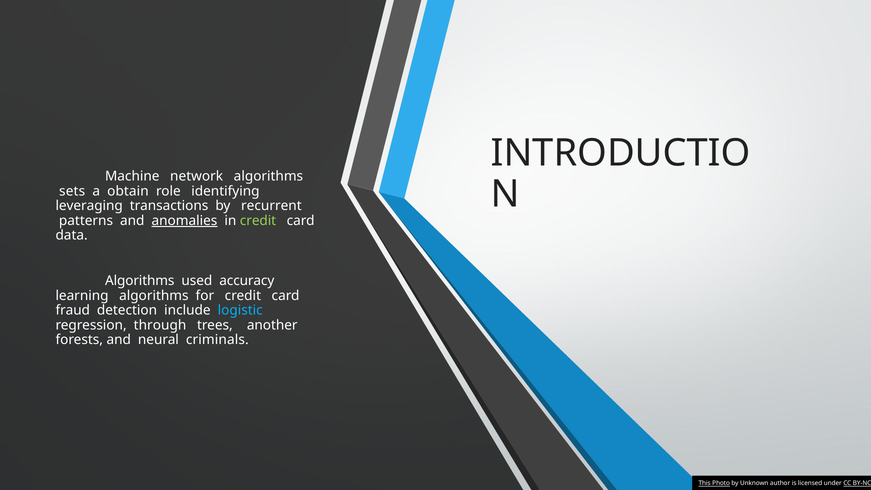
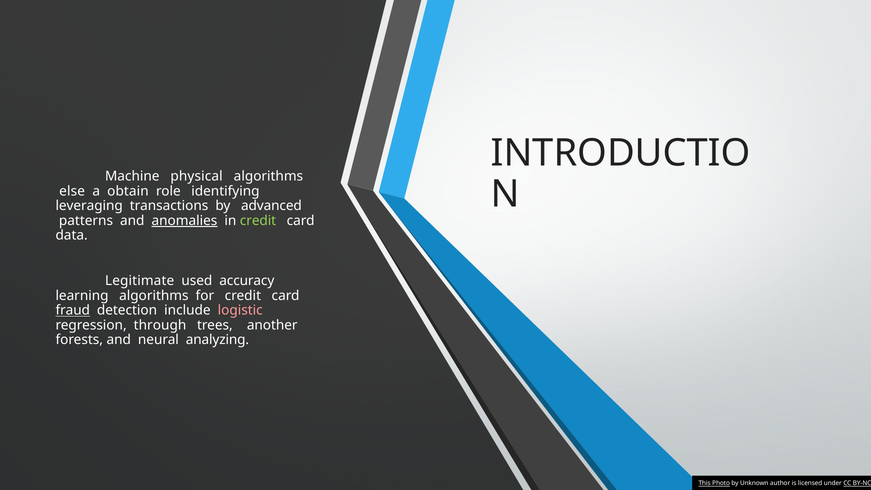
network: network -> physical
sets: sets -> else
recurrent: recurrent -> advanced
Algorithms at (140, 281): Algorithms -> Legitimate
fraud underline: none -> present
logistic colour: light blue -> pink
criminals: criminals -> analyzing
